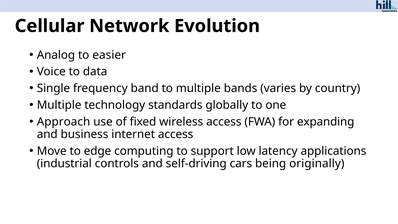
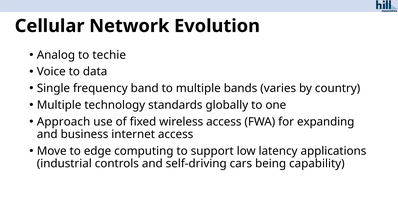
easier: easier -> techie
originally: originally -> capability
